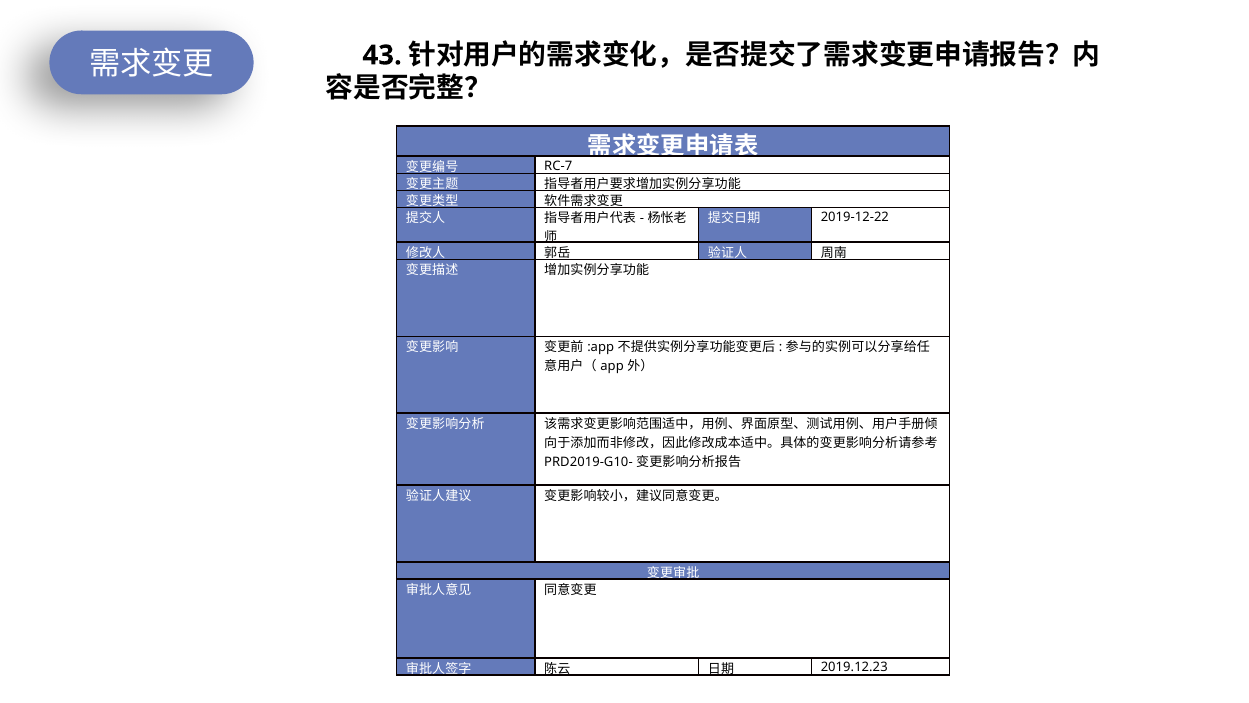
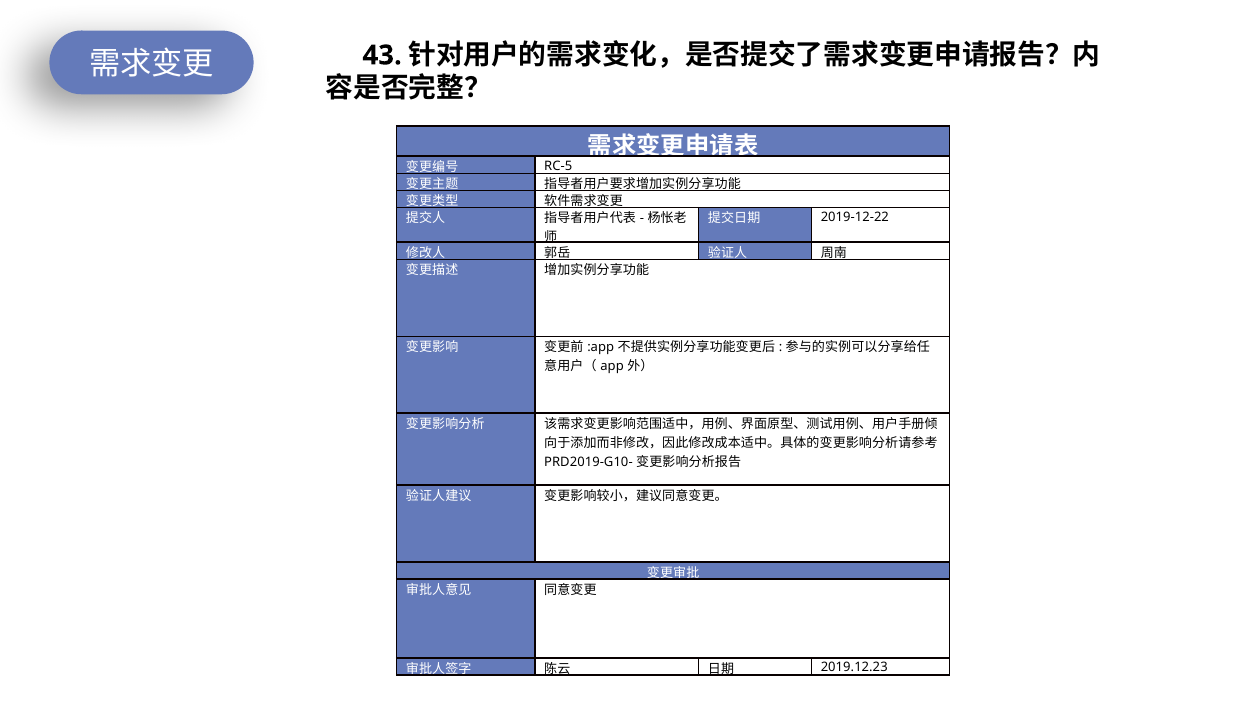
RC-7: RC-7 -> RC-5
